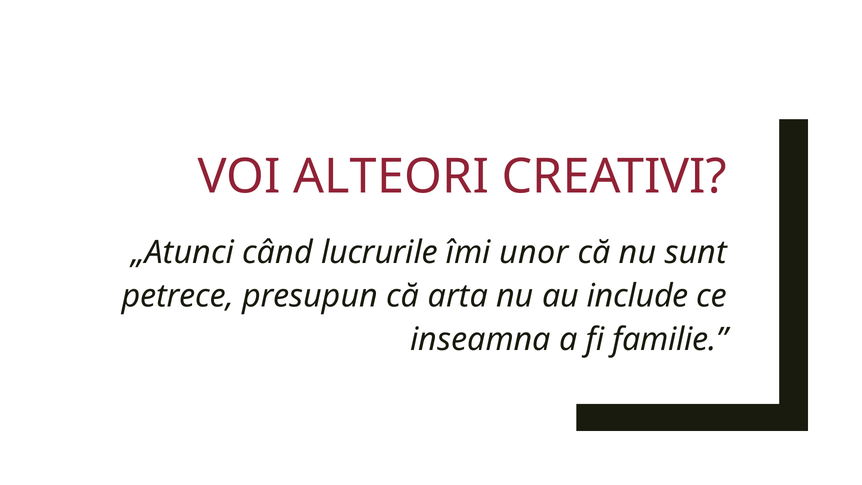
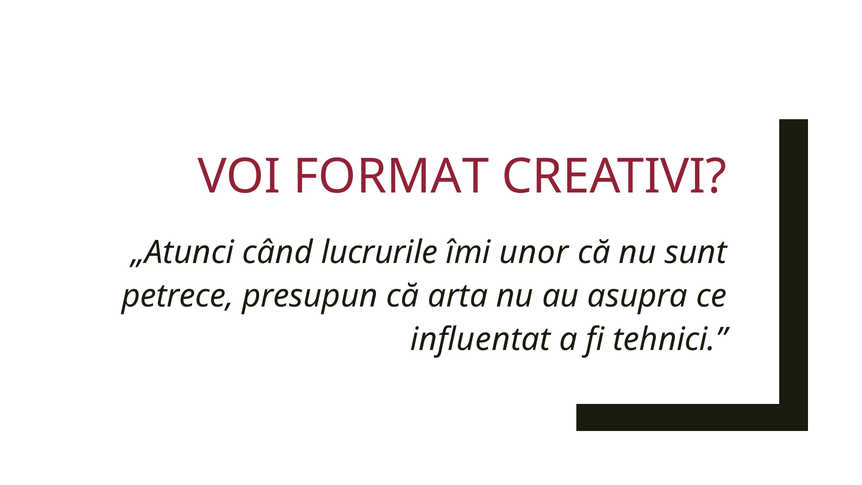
ALTEORI: ALTEORI -> FORMAT
include: include -> asupra
inseamna: inseamna -> influentat
familie: familie -> tehnici
